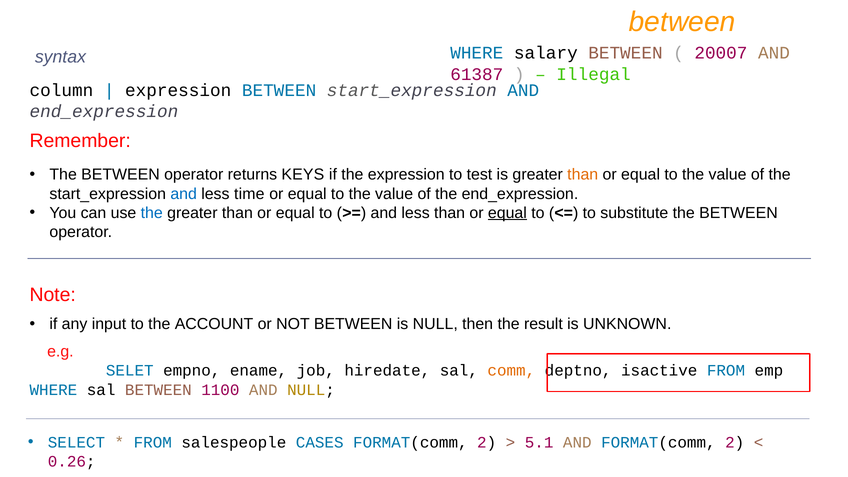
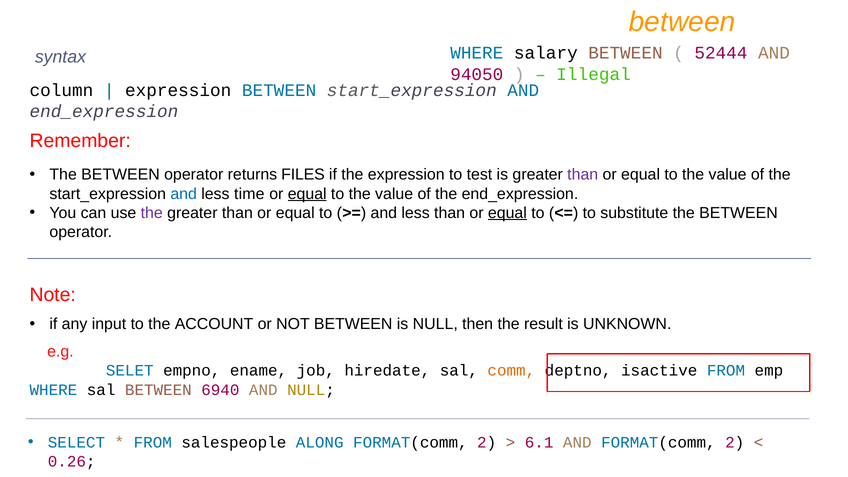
20007: 20007 -> 52444
61387: 61387 -> 94050
KEYS: KEYS -> FILES
than at (583, 175) colour: orange -> purple
equal at (307, 194) underline: none -> present
the at (152, 213) colour: blue -> purple
1100: 1100 -> 6940
CASES: CASES -> ALONG
5.1: 5.1 -> 6.1
